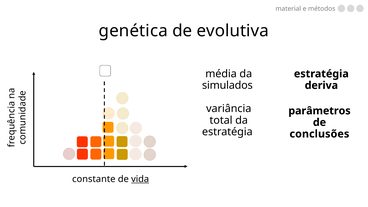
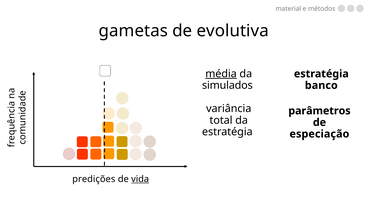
genética: genética -> gametas
média underline: none -> present
deriva: deriva -> banco
conclusões: conclusões -> especiação
constante: constante -> predições
